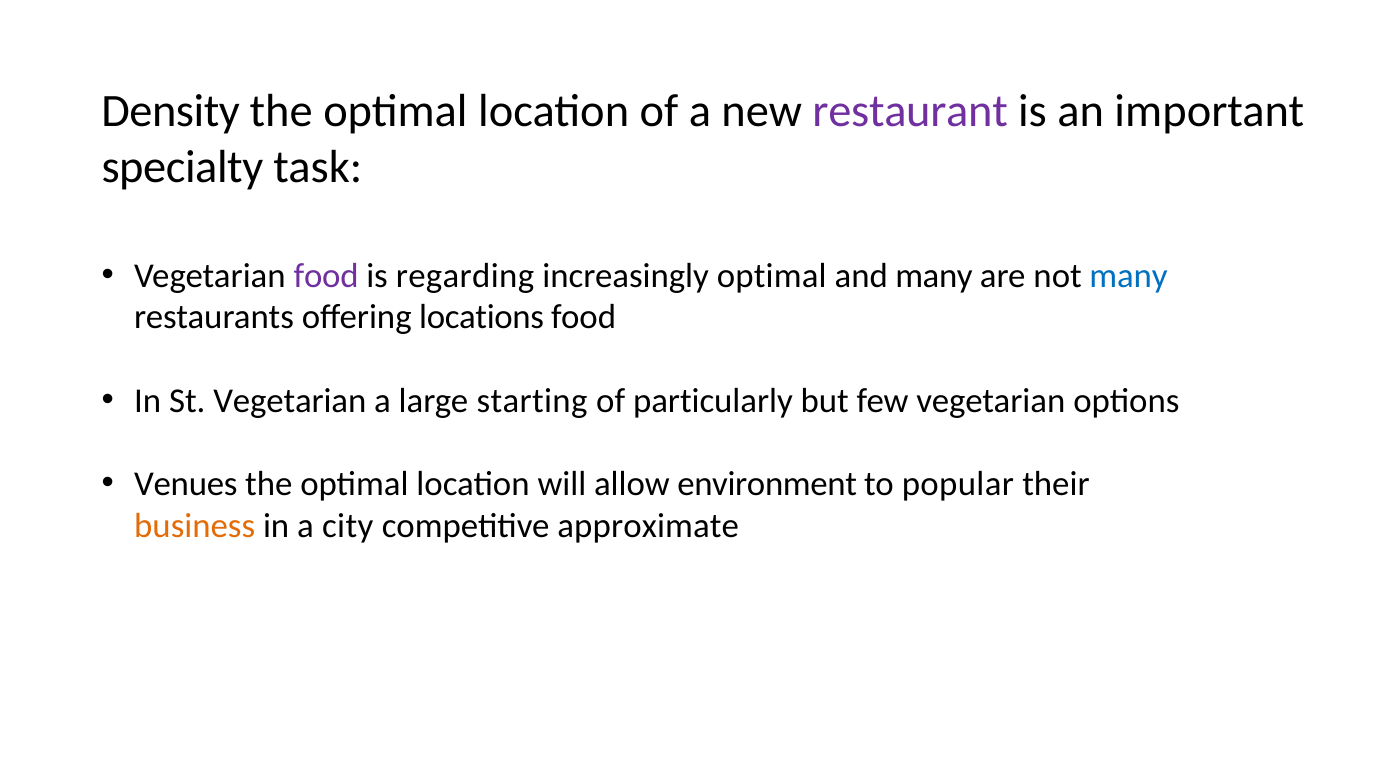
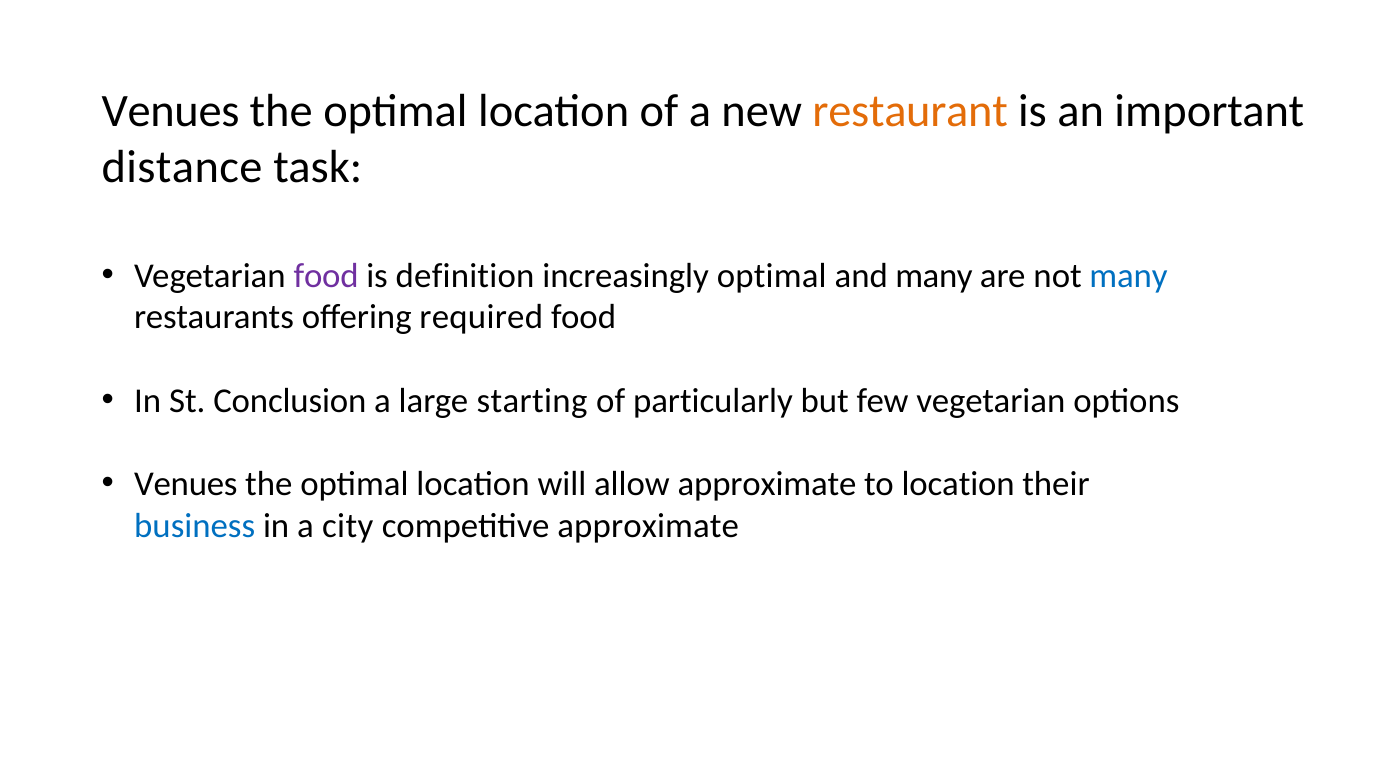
Density at (171, 111): Density -> Venues
restaurant colour: purple -> orange
specialty: specialty -> distance
regarding: regarding -> definition
locations: locations -> required
St Vegetarian: Vegetarian -> Conclusion
allow environment: environment -> approximate
to popular: popular -> location
business colour: orange -> blue
